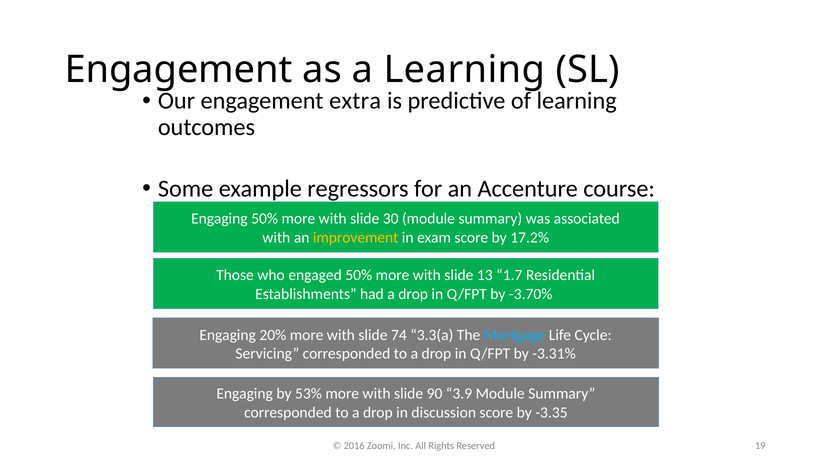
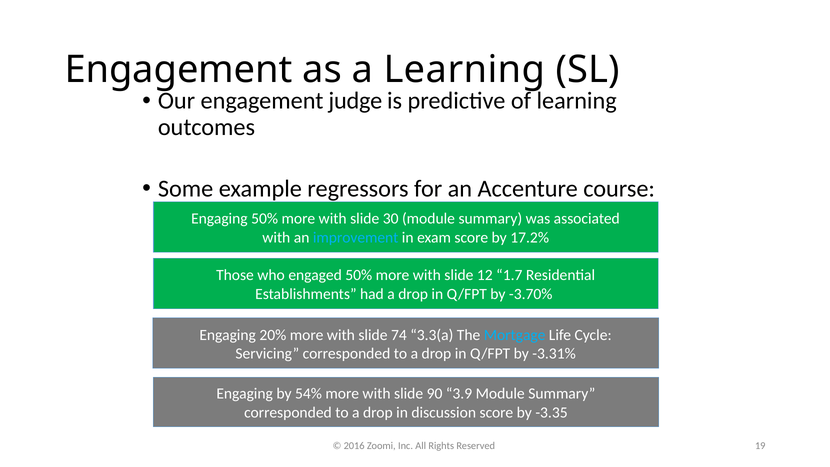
extra: extra -> judge
improvement colour: yellow -> light blue
13: 13 -> 12
53%: 53% -> 54%
